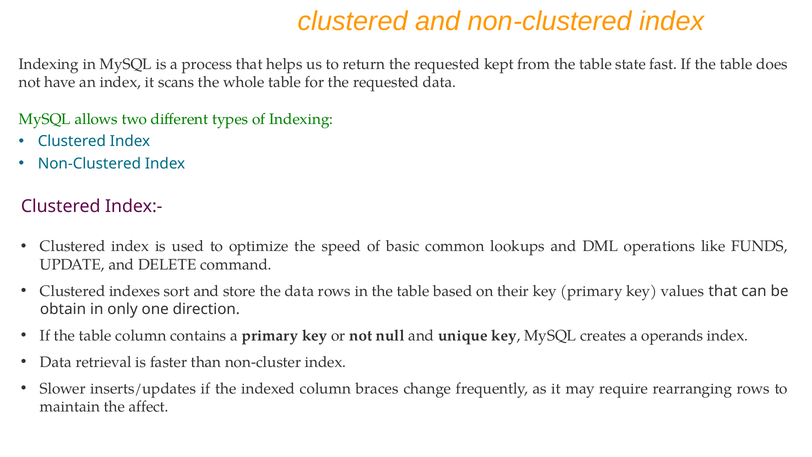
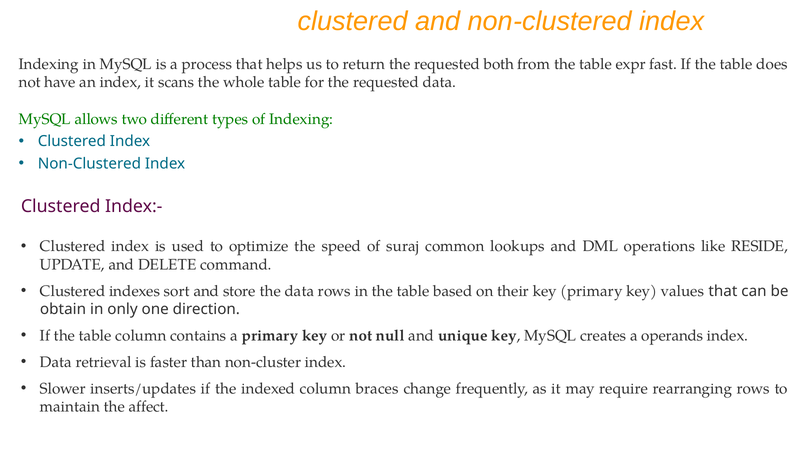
kept: kept -> both
state: state -> expr
basic: basic -> suraj
FUNDS: FUNDS -> RESIDE
